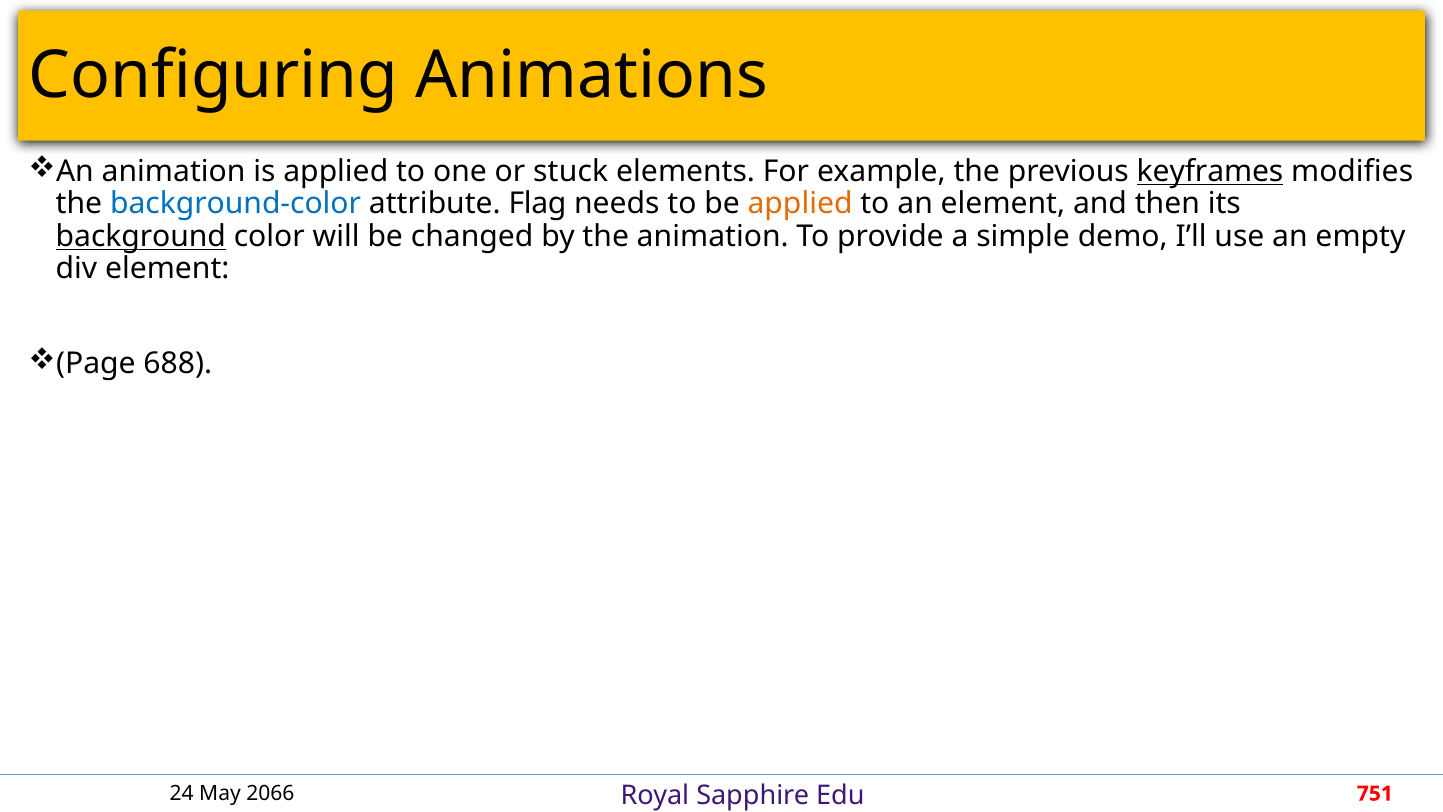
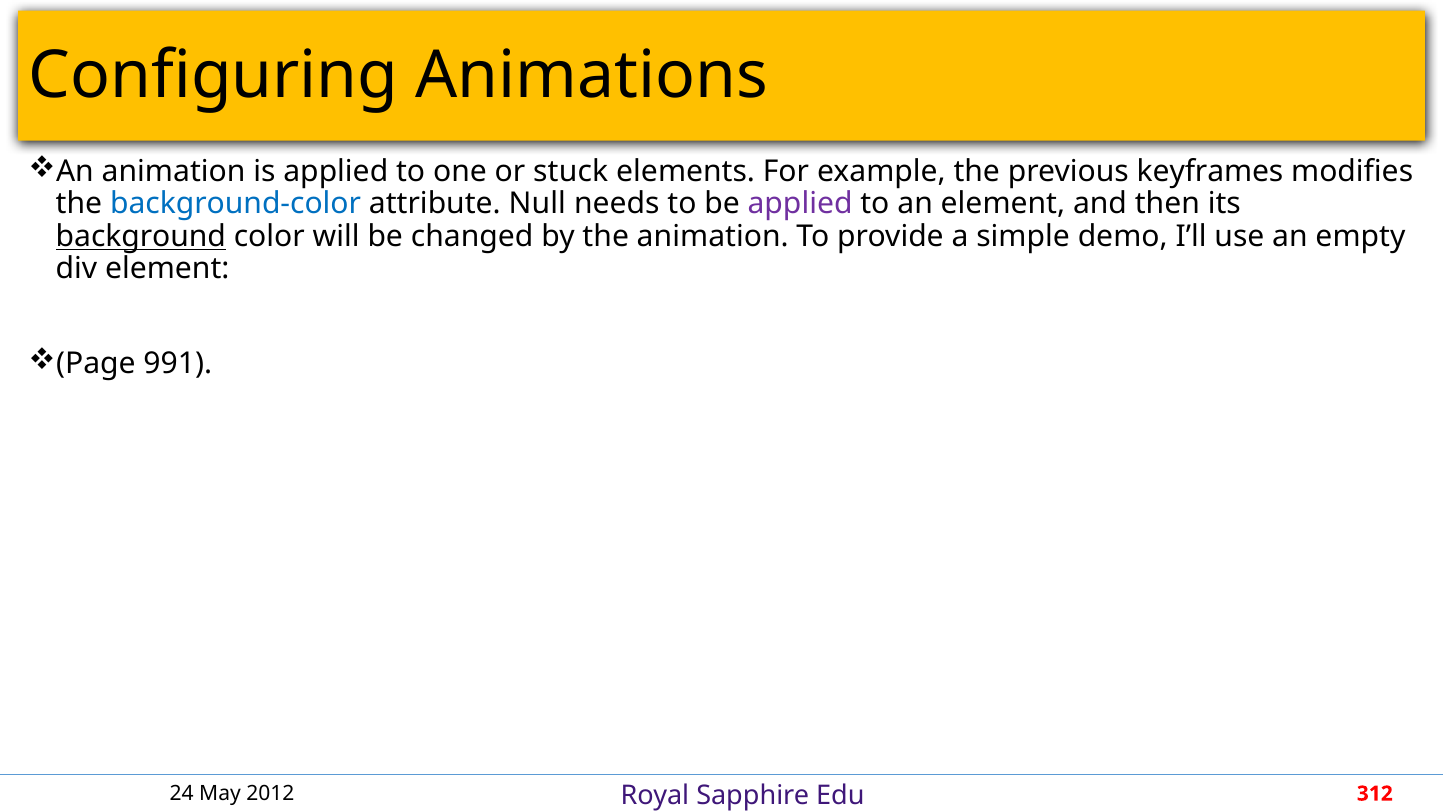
keyframes underline: present -> none
Flag: Flag -> Null
applied at (800, 204) colour: orange -> purple
688: 688 -> 991
2066: 2066 -> 2012
751: 751 -> 312
